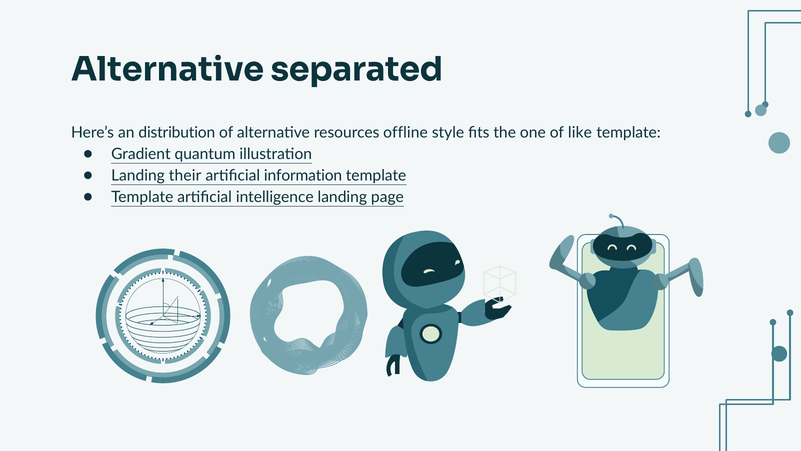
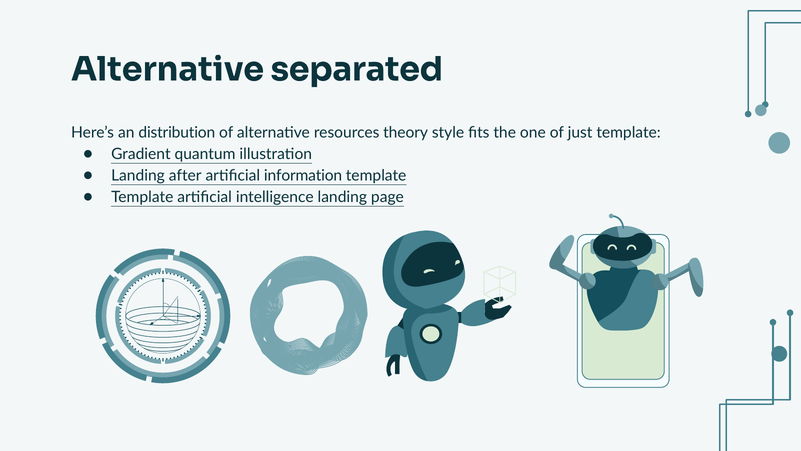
offline: offline -> theory
like: like -> just
their: their -> after
